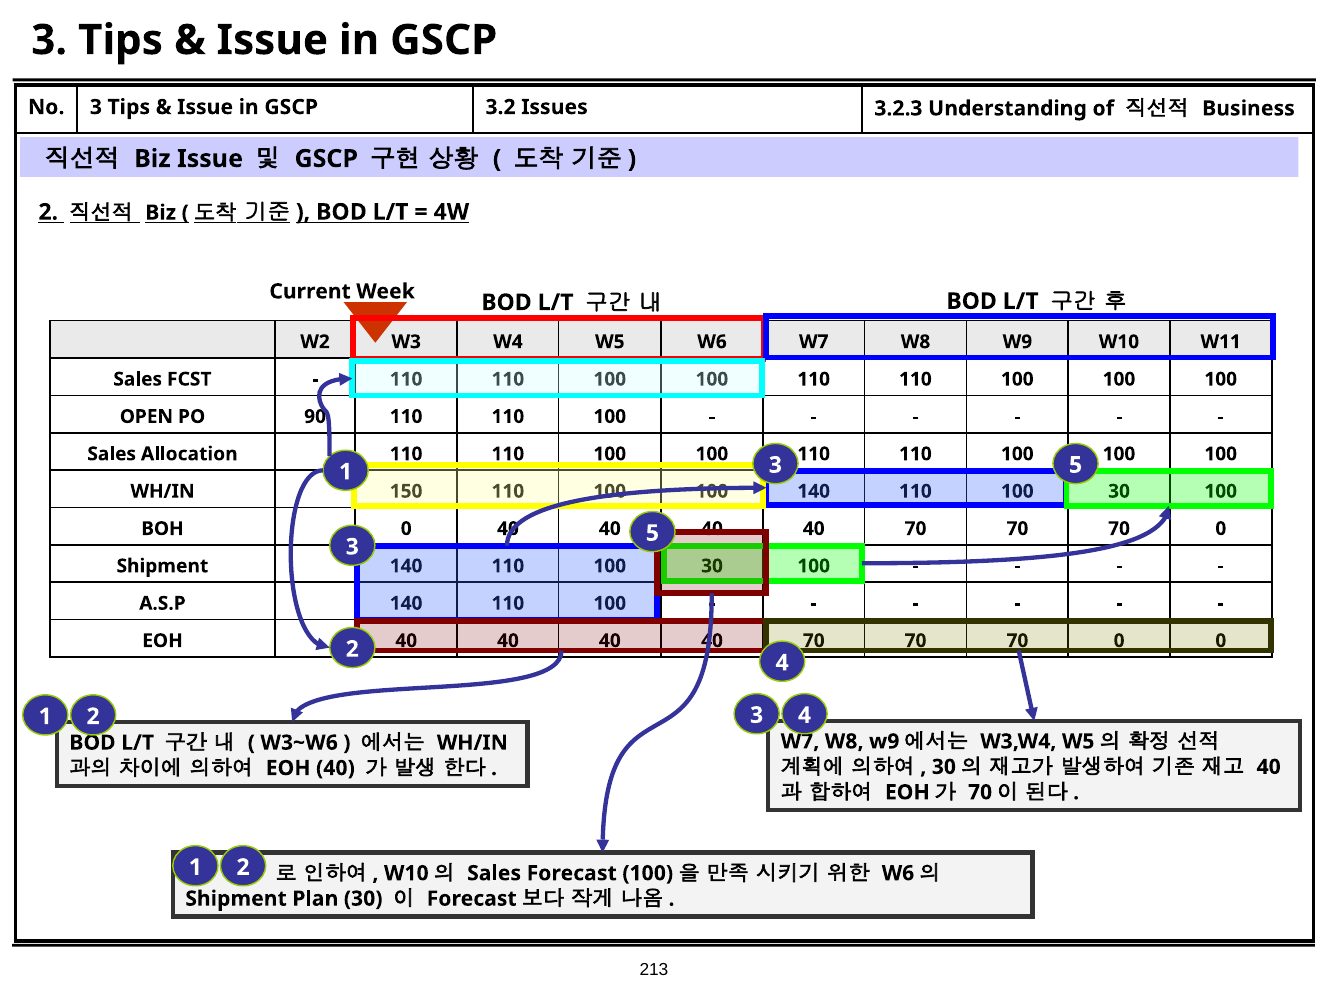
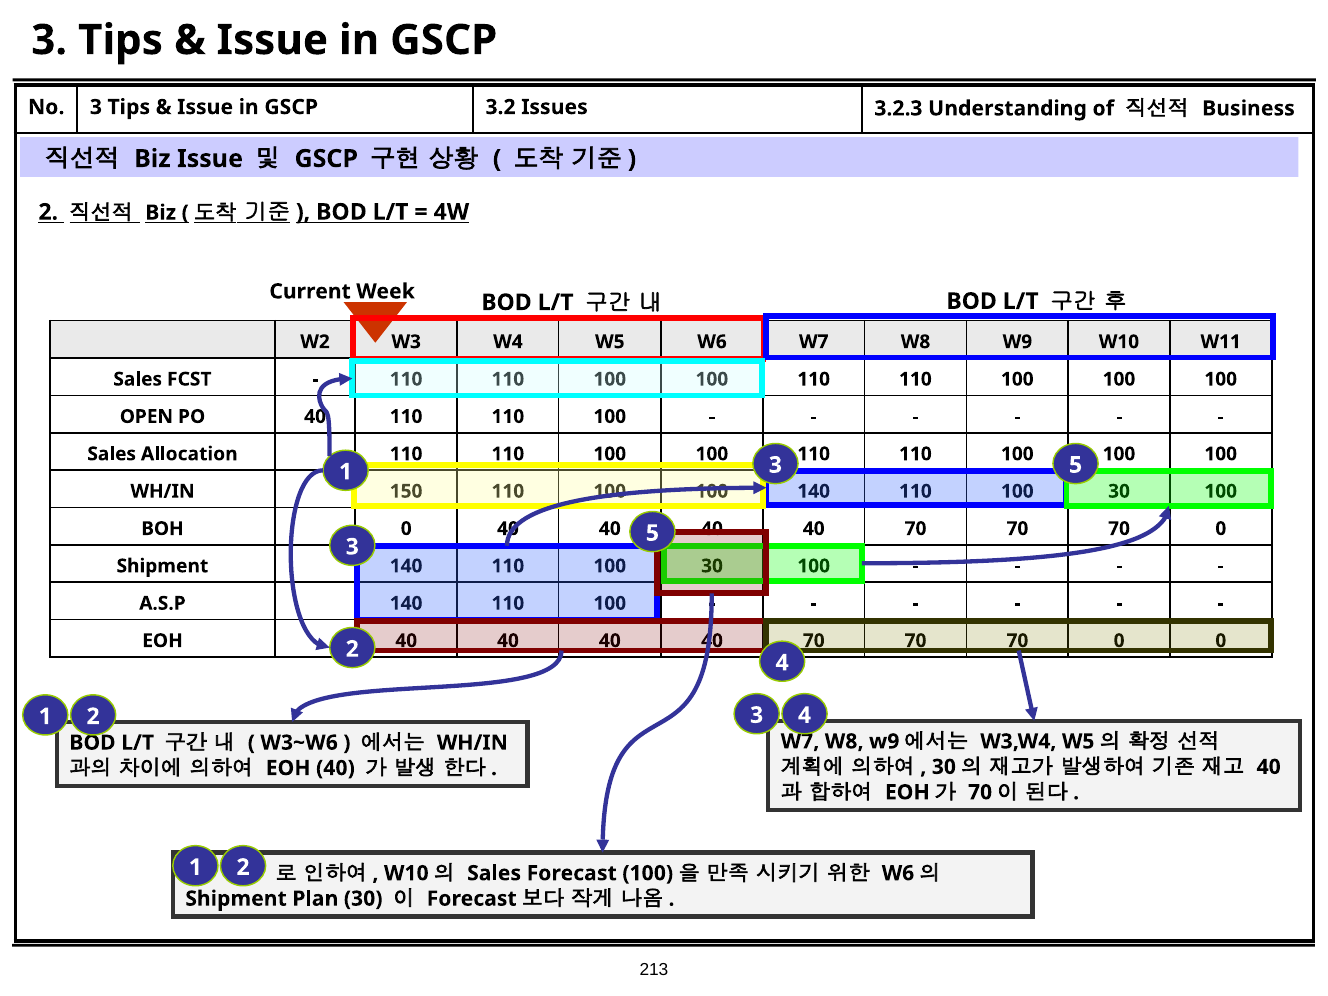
PO 90: 90 -> 40
